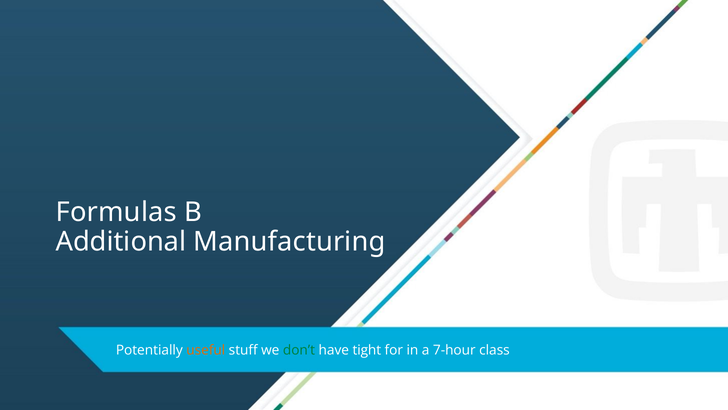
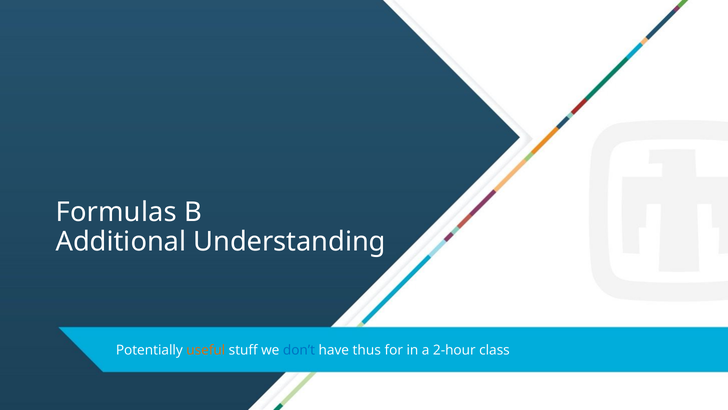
Manufacturing: Manufacturing -> Understanding
don’t colour: green -> blue
tight: tight -> thus
7-hour: 7-hour -> 2-hour
